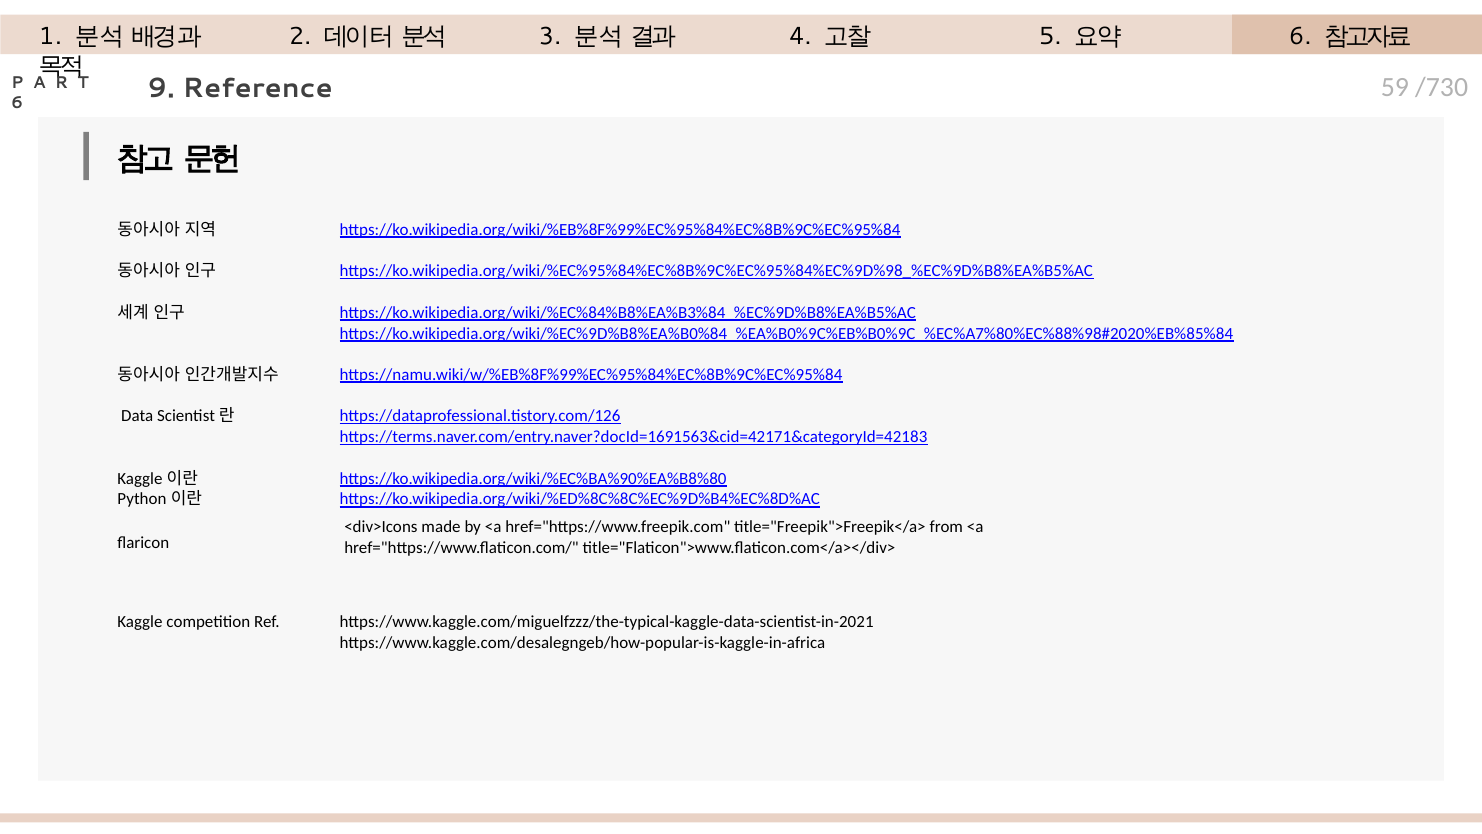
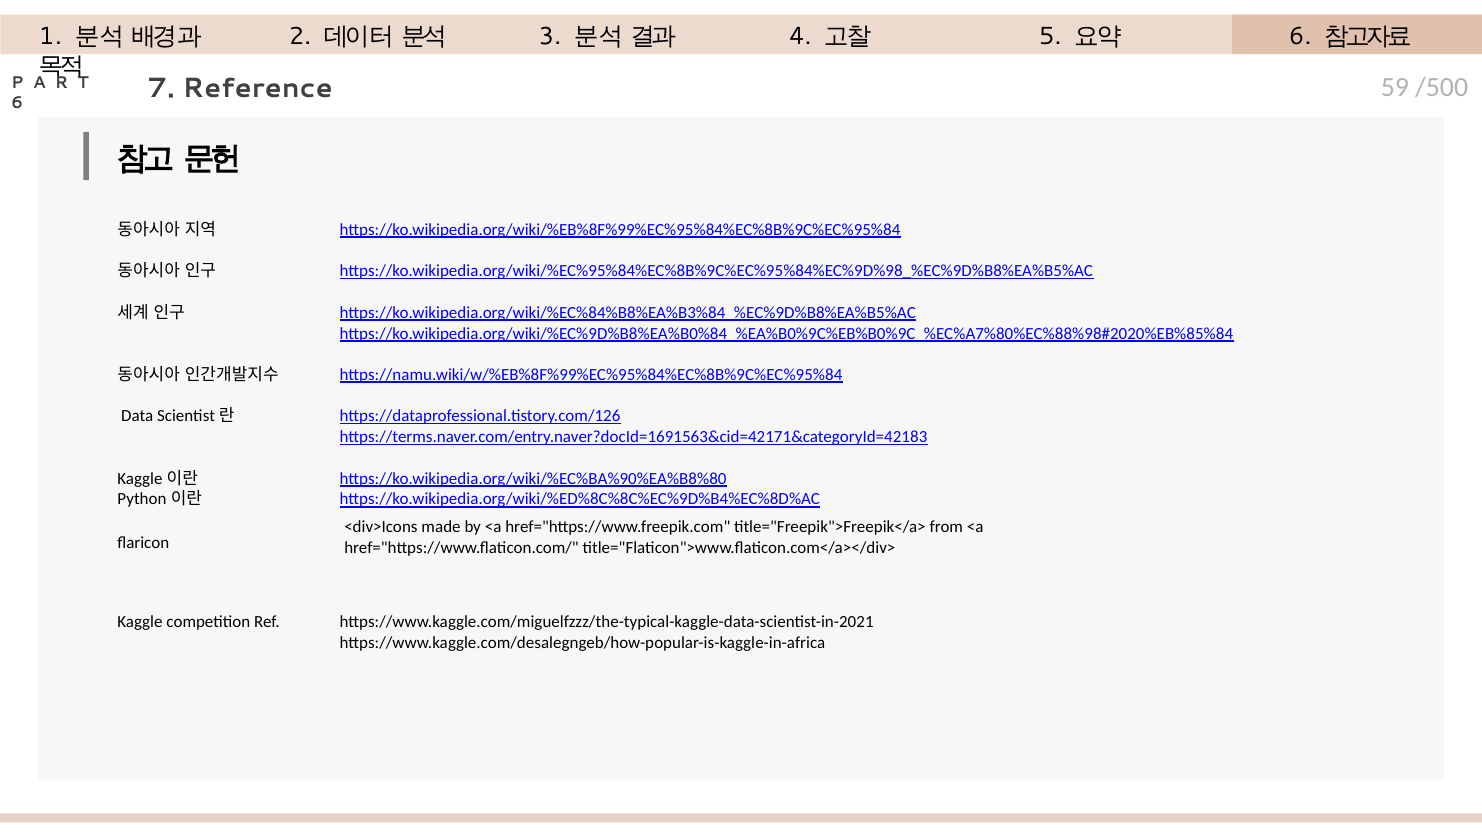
/730: /730 -> /500
9: 9 -> 7
